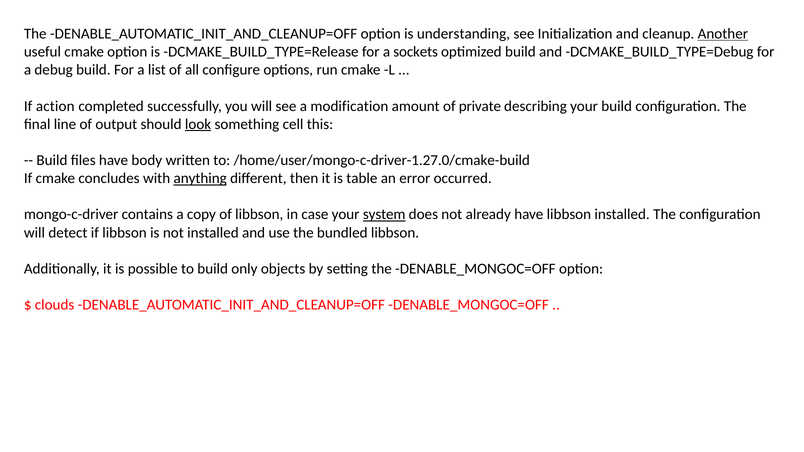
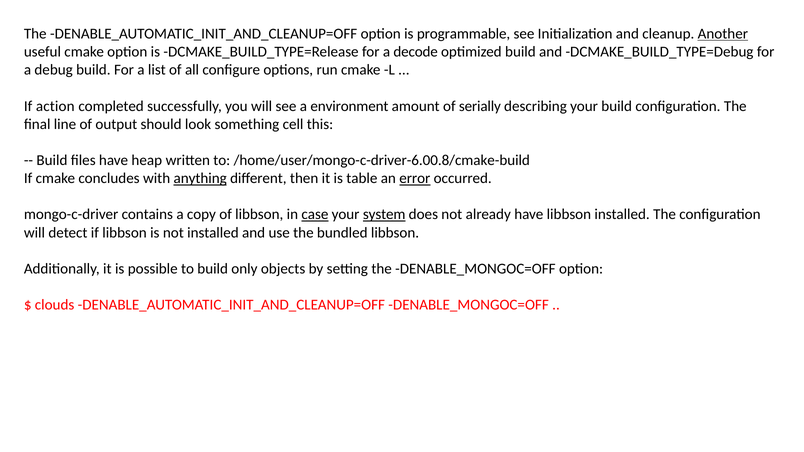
understanding: understanding -> programmable
sockets: sockets -> decode
modification: modification -> environment
private: private -> serially
look underline: present -> none
body: body -> heap
/home/user/mongo-c-driver-1.27.0/cmake-build: /home/user/mongo-c-driver-1.27.0/cmake-build -> /home/user/mongo-c-driver-6.00.8/cmake-build
error underline: none -> present
case underline: none -> present
